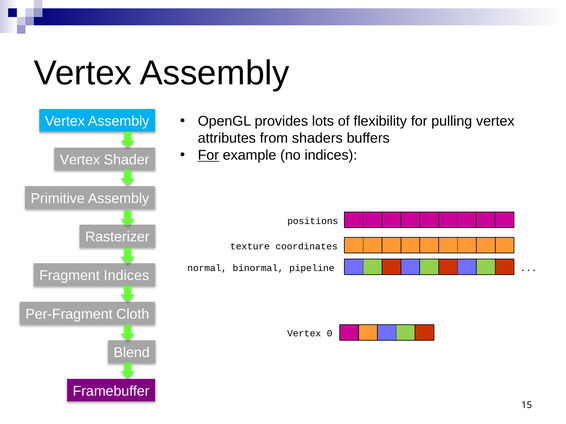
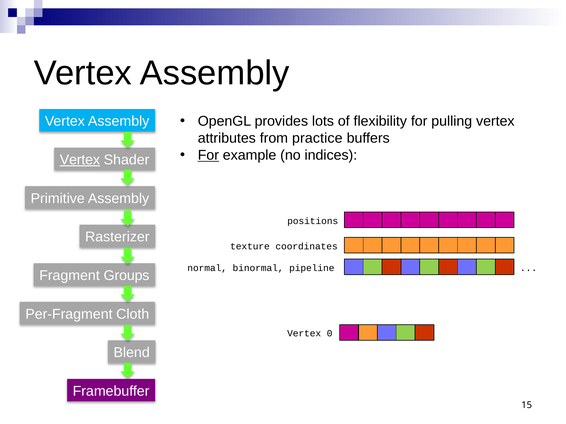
shaders: shaders -> practice
Vertex at (80, 160) underline: none -> present
Fragment Indices: Indices -> Groups
